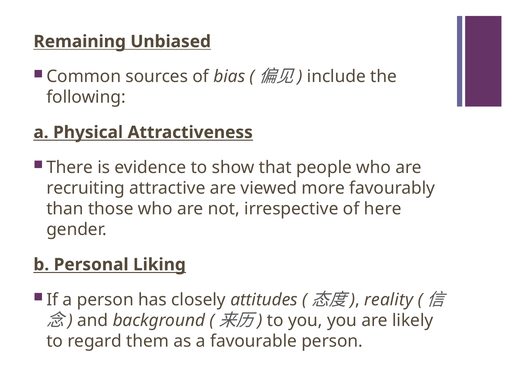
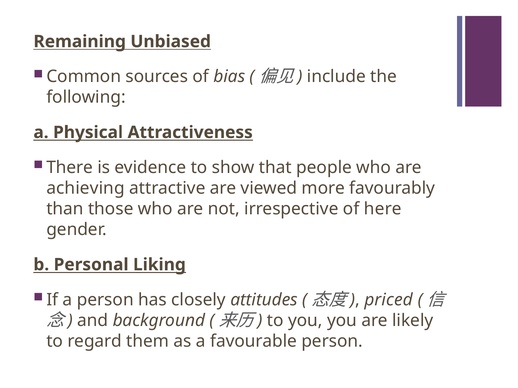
recruiting: recruiting -> achieving
reality: reality -> priced
